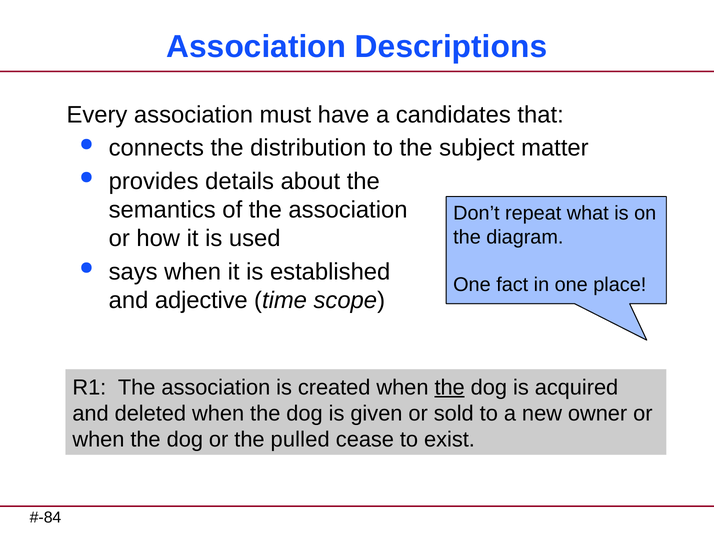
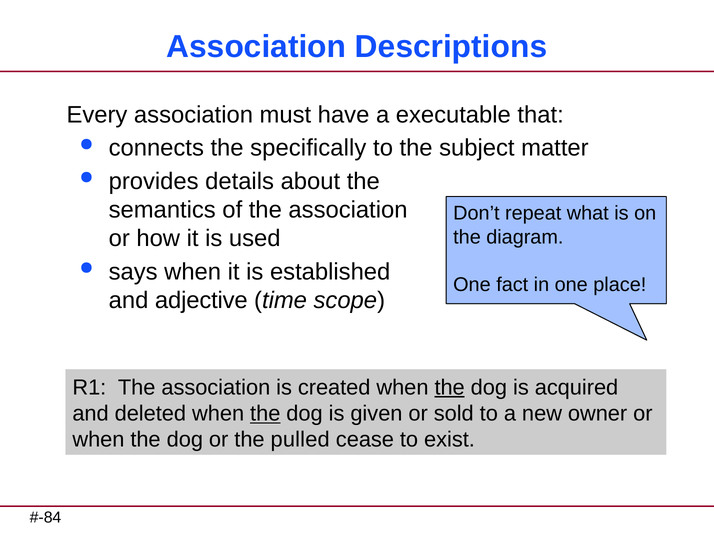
candidates: candidates -> executable
distribution: distribution -> specifically
the at (265, 413) underline: none -> present
